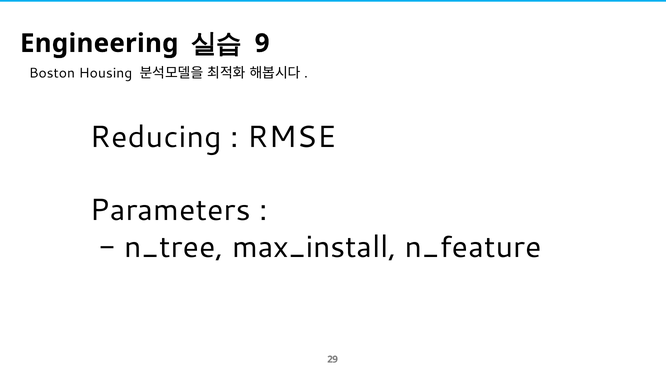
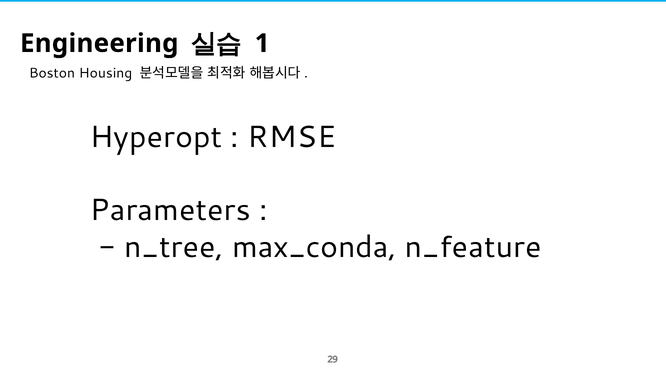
9: 9 -> 1
Reducing: Reducing -> Hyperopt
max_install: max_install -> max_conda
